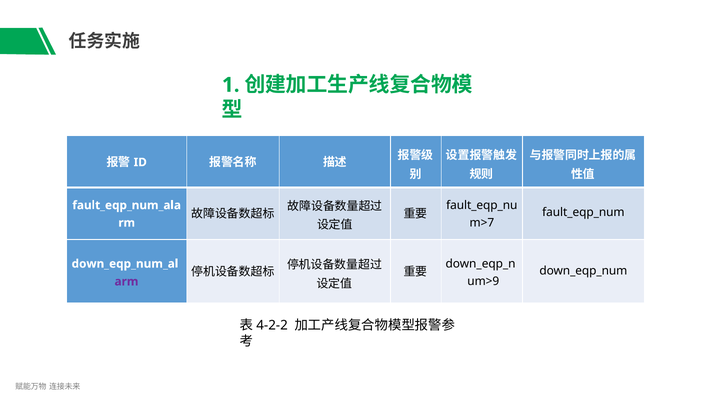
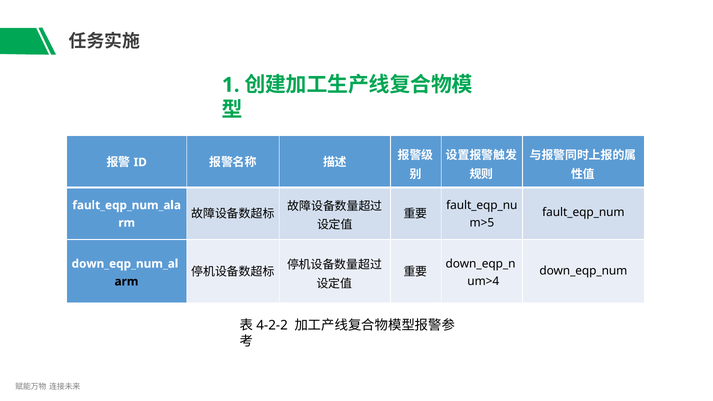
m>7: m>7 -> m>5
um>9: um>9 -> um>4
arm colour: purple -> black
